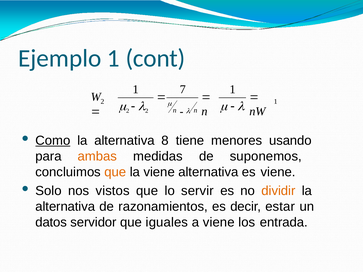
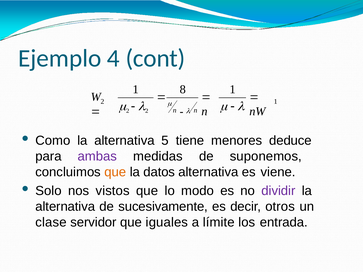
Ejemplo 1: 1 -> 4
7: 7 -> 8
Como underline: present -> none
8: 8 -> 5
usando: usando -> deduce
ambas colour: orange -> purple
la viene: viene -> datos
servir: servir -> modo
dividir colour: orange -> purple
razonamientos: razonamientos -> sucesivamente
estar: estar -> otros
datos: datos -> clase
a viene: viene -> límite
